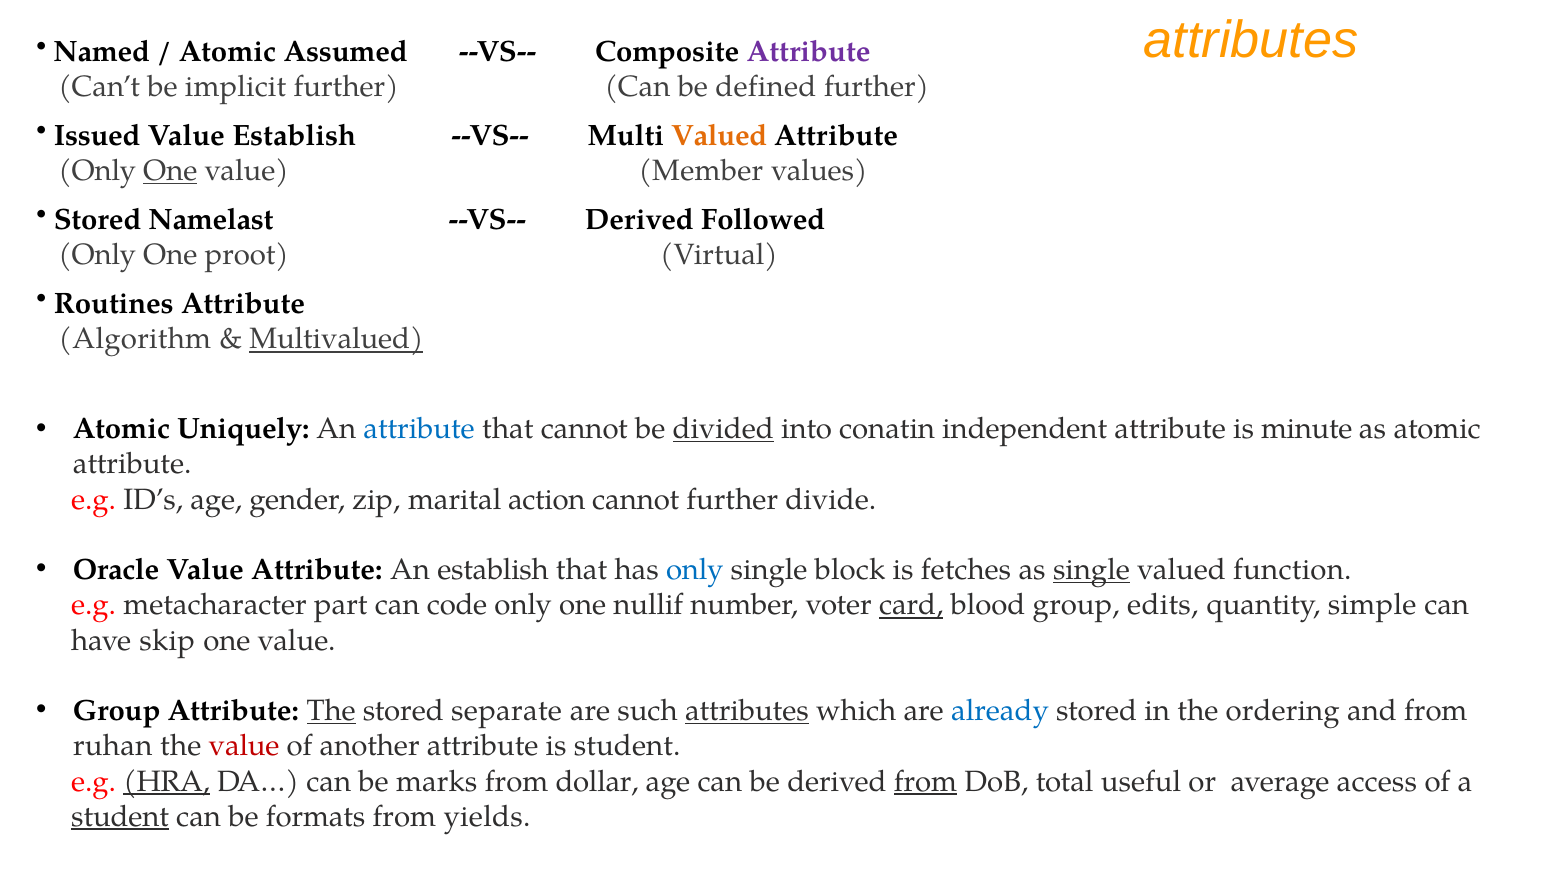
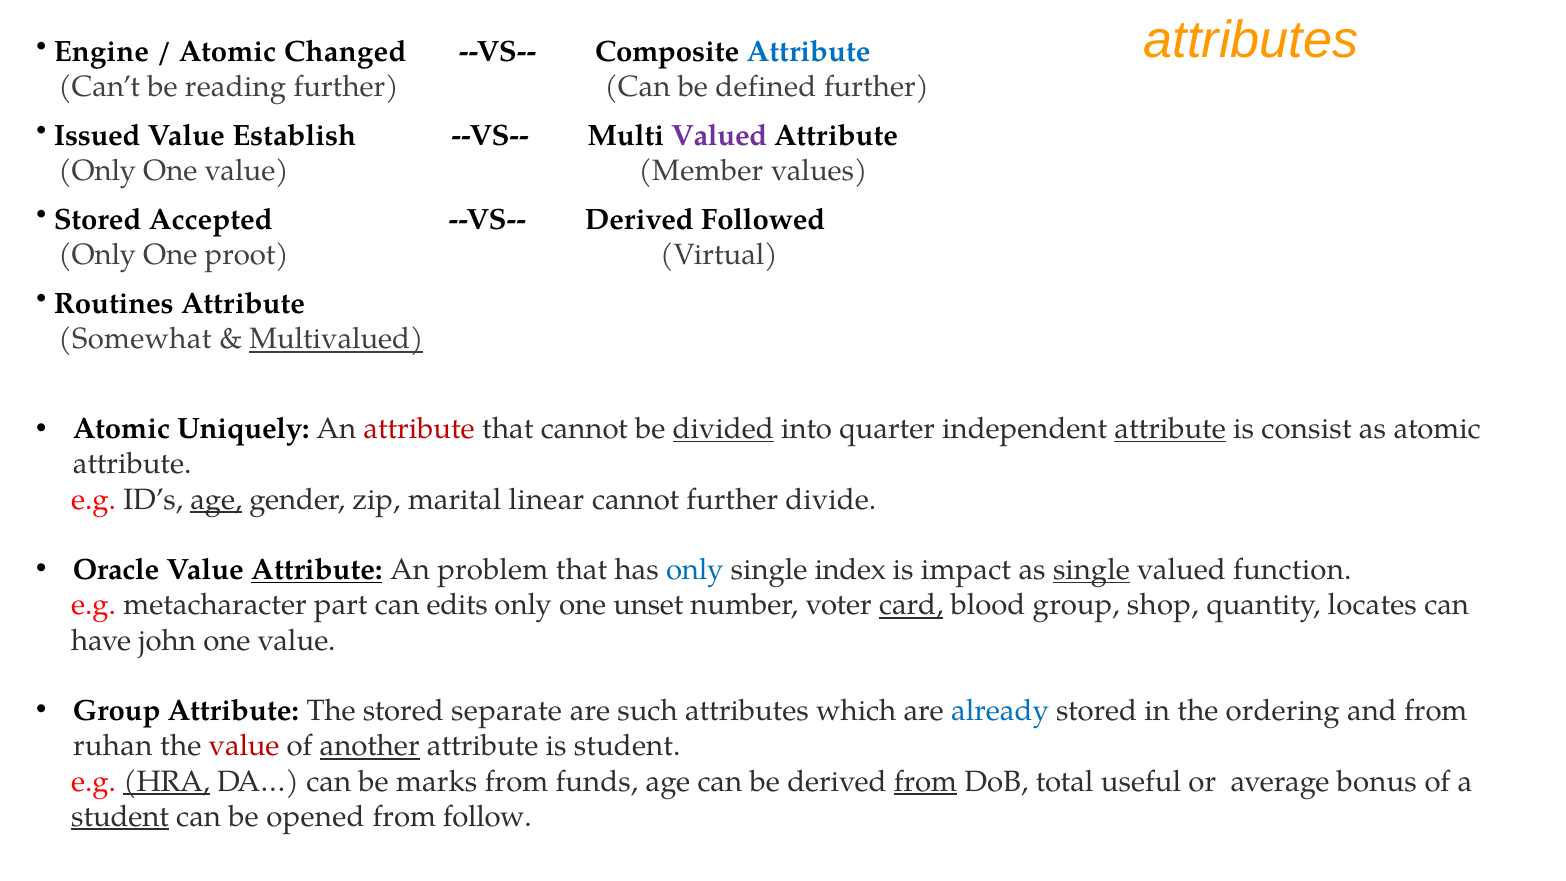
Named: Named -> Engine
Assumed: Assumed -> Changed
Attribute at (809, 51) colour: purple -> blue
implicit: implicit -> reading
Valued at (719, 136) colour: orange -> purple
One at (170, 171) underline: present -> none
Namelast: Namelast -> Accepted
Algorithm: Algorithm -> Somewhat
attribute at (419, 429) colour: blue -> red
conatin: conatin -> quarter
attribute at (1170, 429) underline: none -> present
minute: minute -> consist
age at (216, 499) underline: none -> present
action: action -> linear
Attribute at (317, 570) underline: none -> present
An establish: establish -> problem
block: block -> index
fetches: fetches -> impact
code: code -> edits
nullif: nullif -> unset
edits: edits -> shop
simple: simple -> locates
skip: skip -> john
The at (331, 711) underline: present -> none
attributes at (747, 711) underline: present -> none
another underline: none -> present
dollar: dollar -> funds
access: access -> bonus
formats: formats -> opened
yields: yields -> follow
